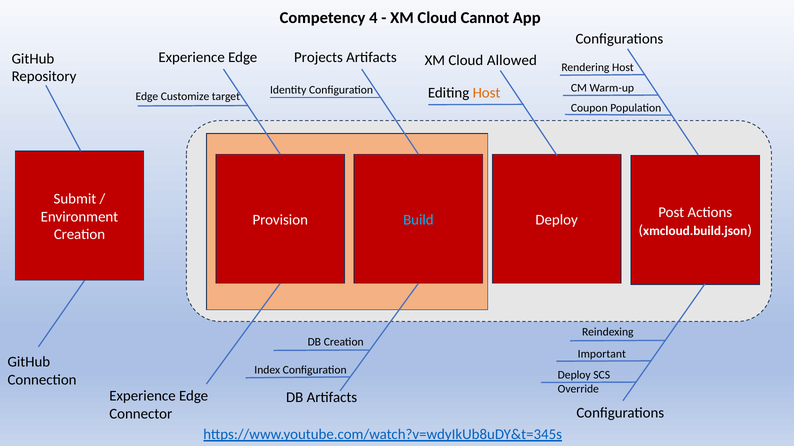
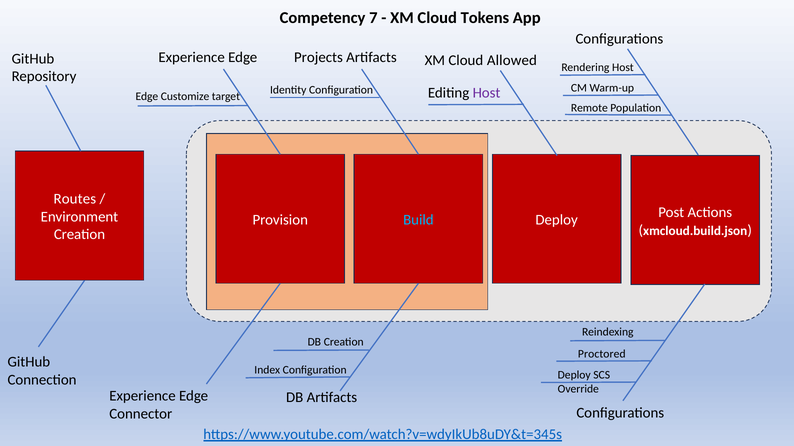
4: 4 -> 7
Cannot: Cannot -> Tokens
Host at (487, 93) colour: orange -> purple
Coupon: Coupon -> Remote
Submit: Submit -> Routes
Important: Important -> Proctored
